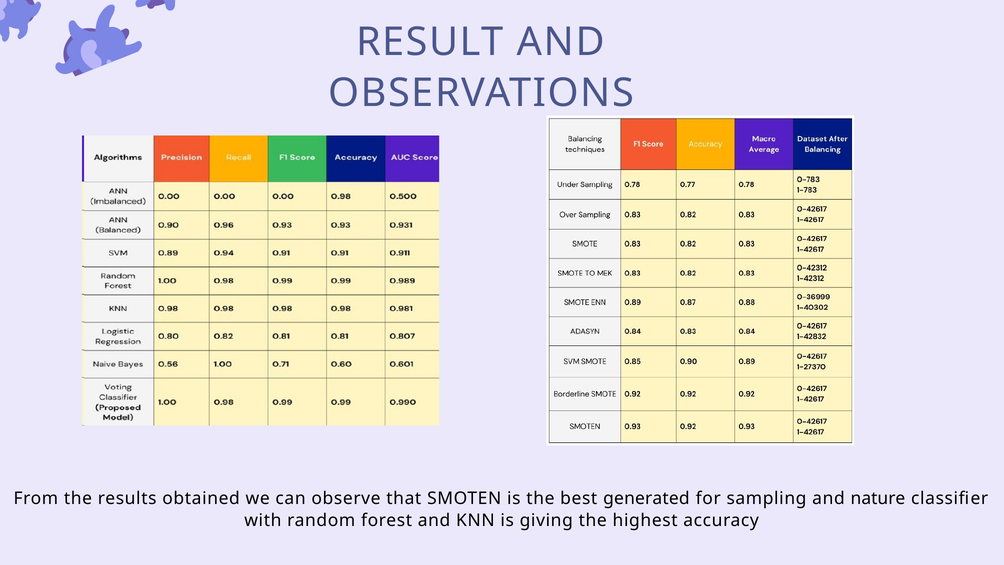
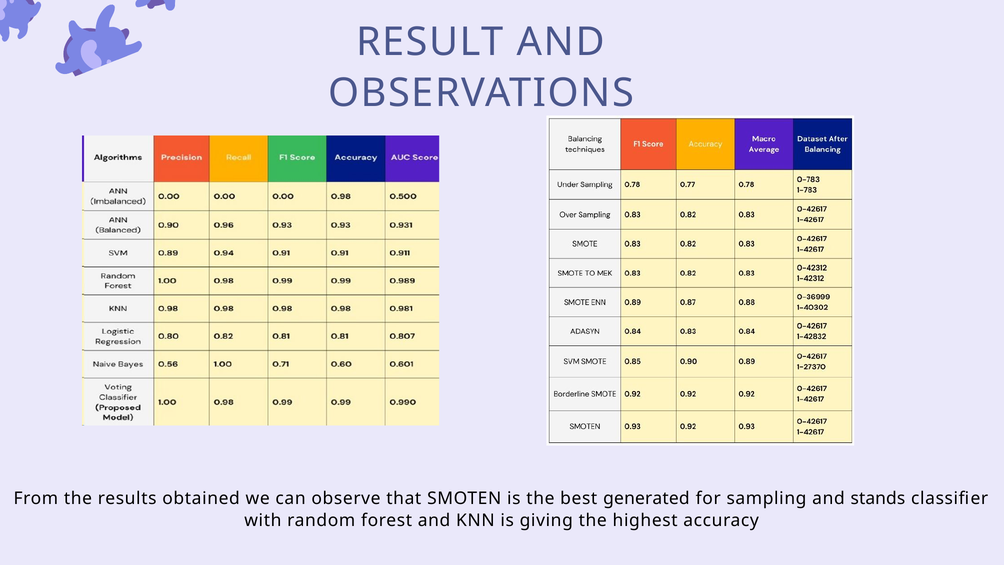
nature: nature -> stands
